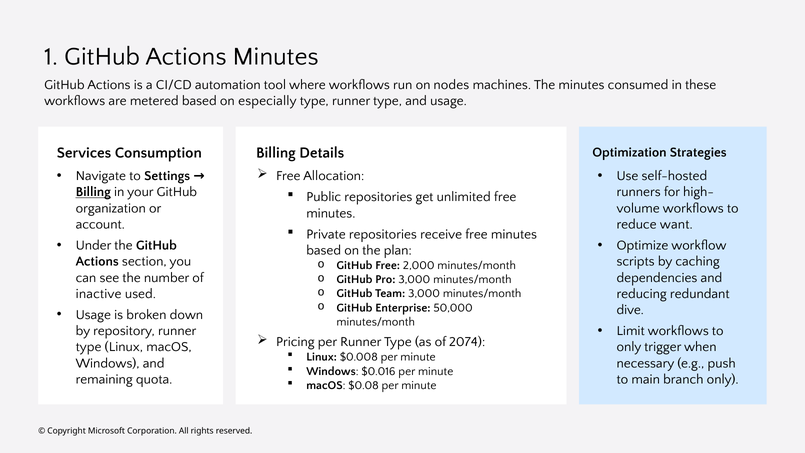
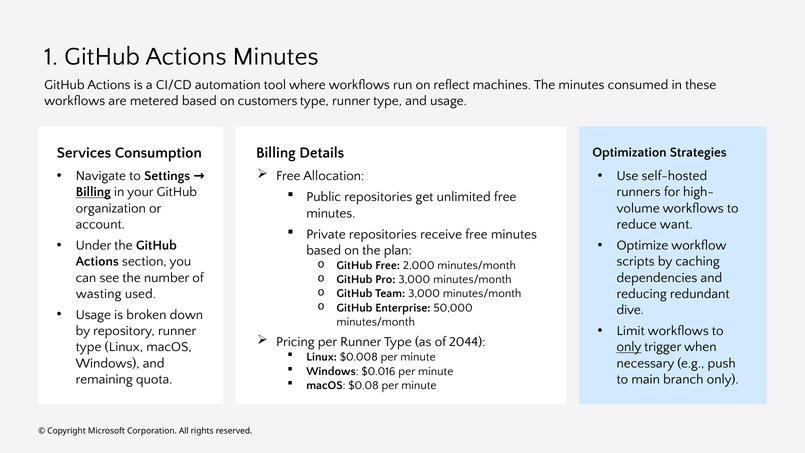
nodes: nodes -> reflect
especially: especially -> customers
inactive: inactive -> wasting
2074: 2074 -> 2044
only at (629, 347) underline: none -> present
